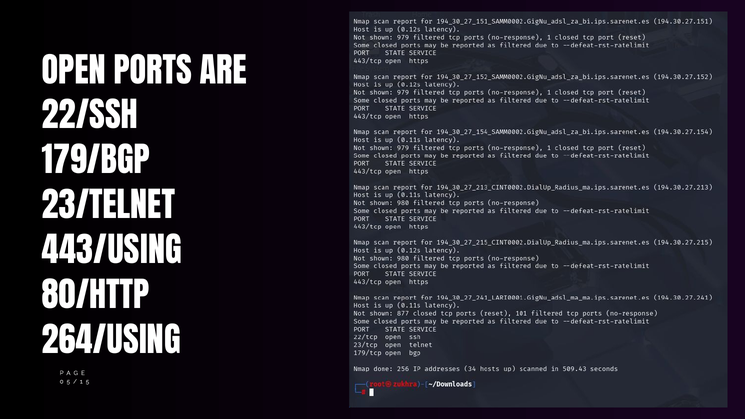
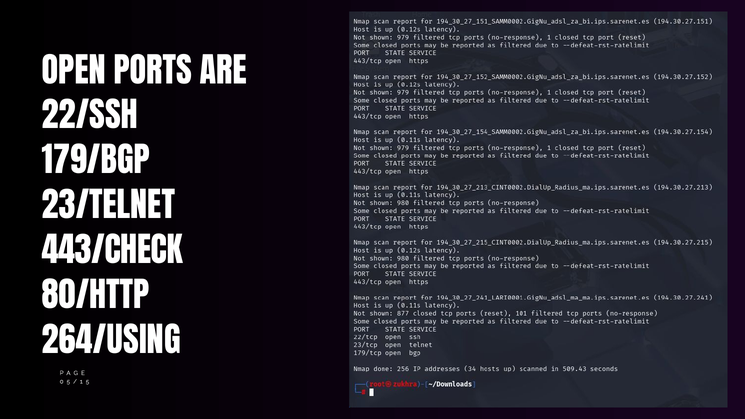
443/USING: 443/USING -> 443/CHECK
